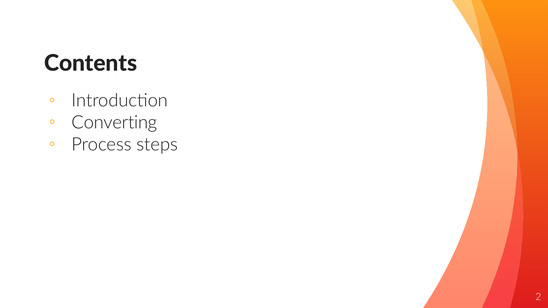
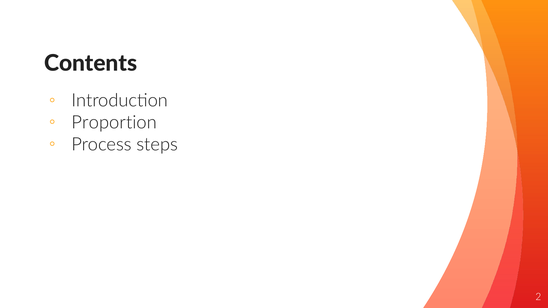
Converting: Converting -> Proportion
